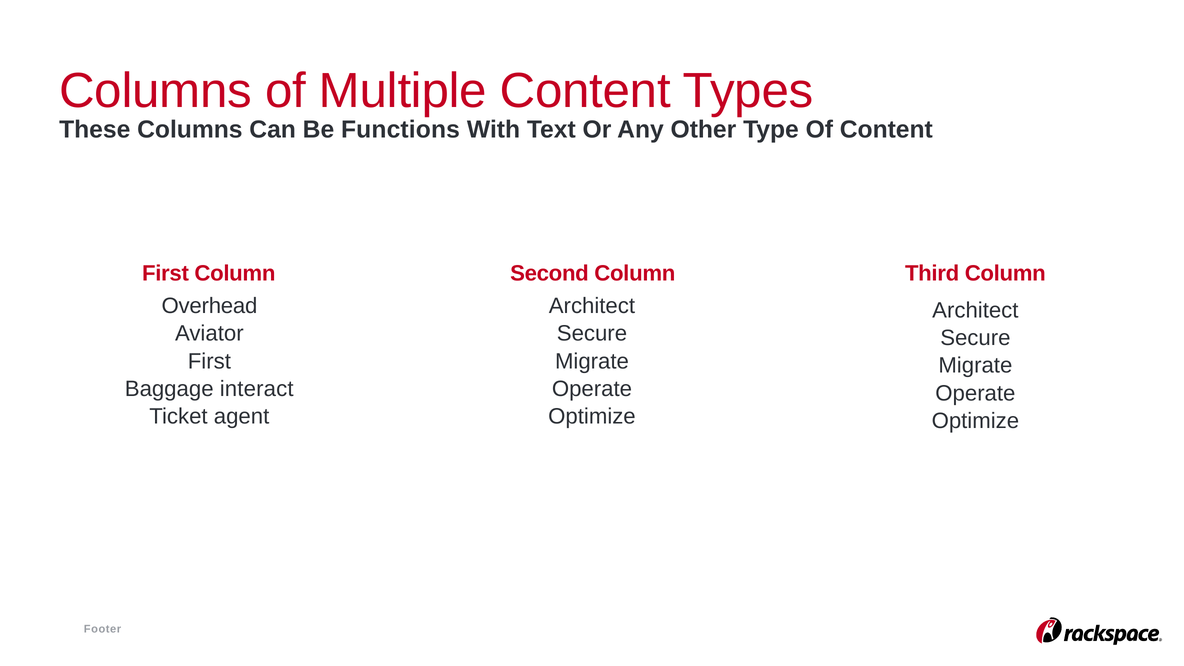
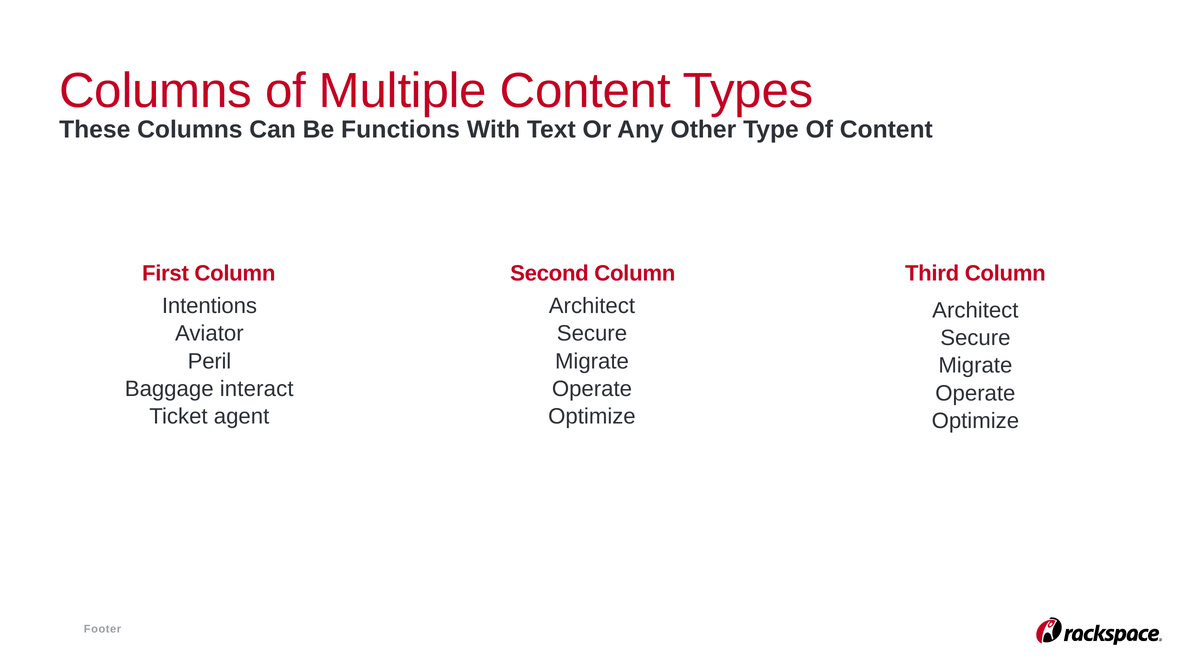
Overhead: Overhead -> Intentions
First at (209, 361): First -> Peril
